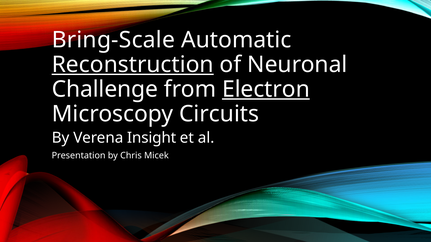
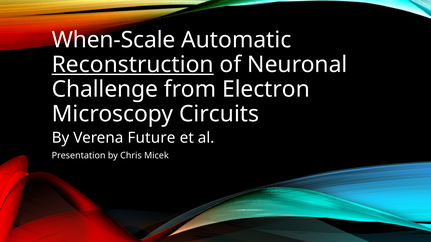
Bring-Scale: Bring-Scale -> When-Scale
Electron underline: present -> none
Insight: Insight -> Future
